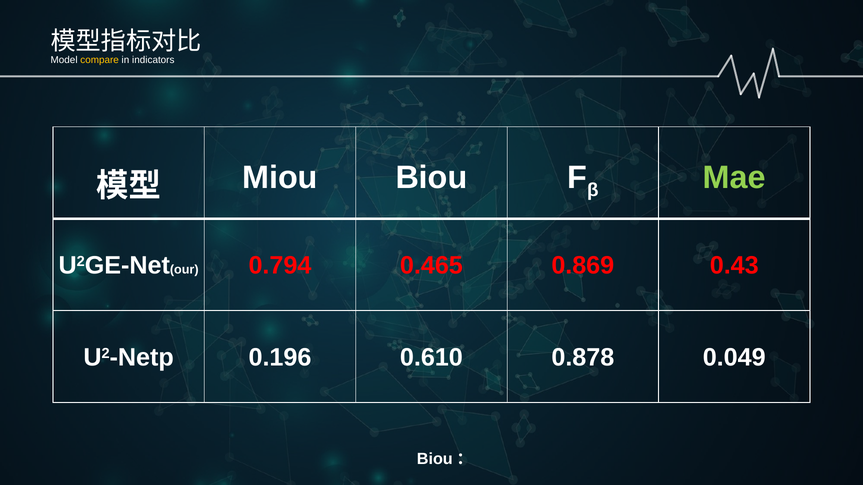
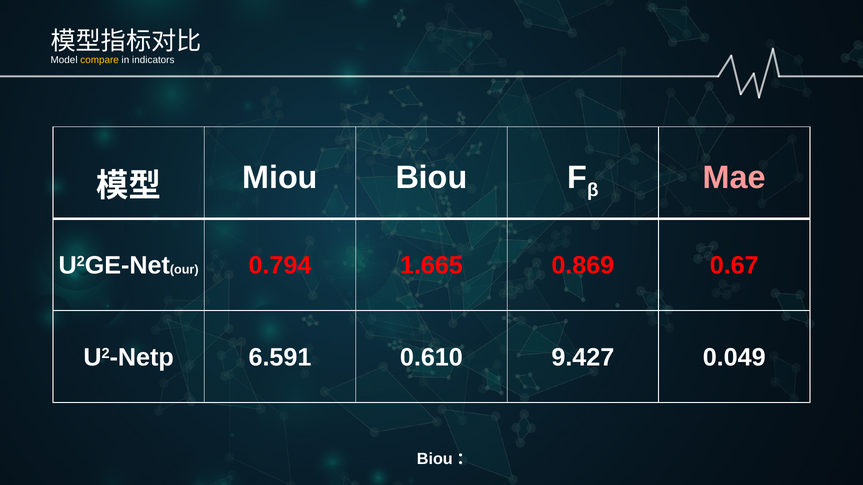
Mae colour: light green -> pink
0.465: 0.465 -> 1.665
0.43: 0.43 -> 0.67
0.196: 0.196 -> 6.591
0.878: 0.878 -> 9.427
